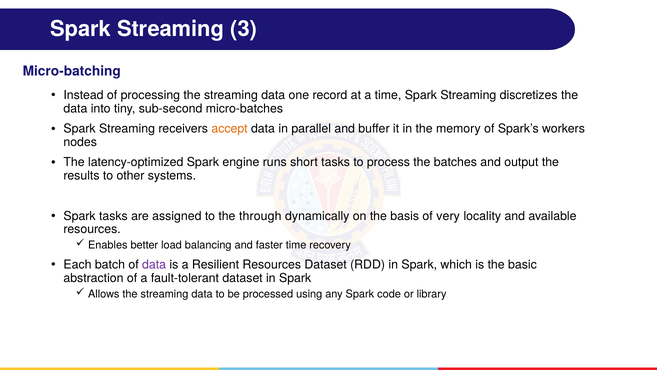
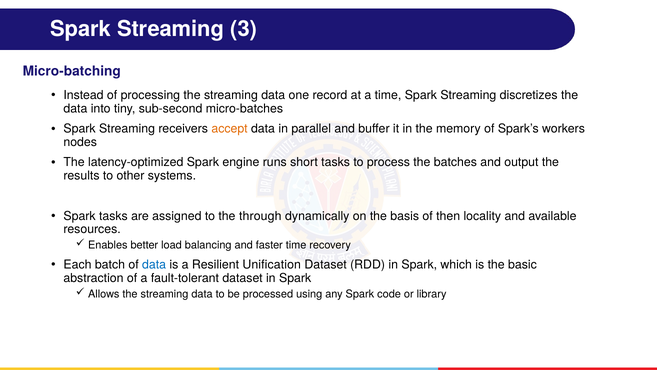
very: very -> then
data at (154, 265) colour: purple -> blue
Resilient Resources: Resources -> Unification
